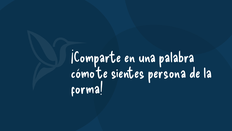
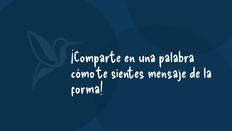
persona: persona -> mensaje
